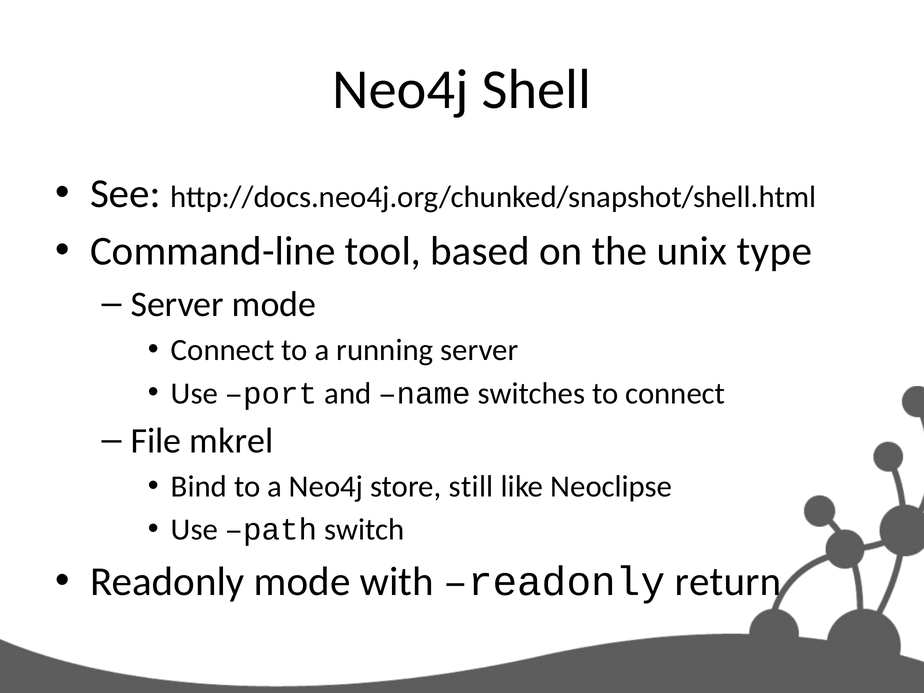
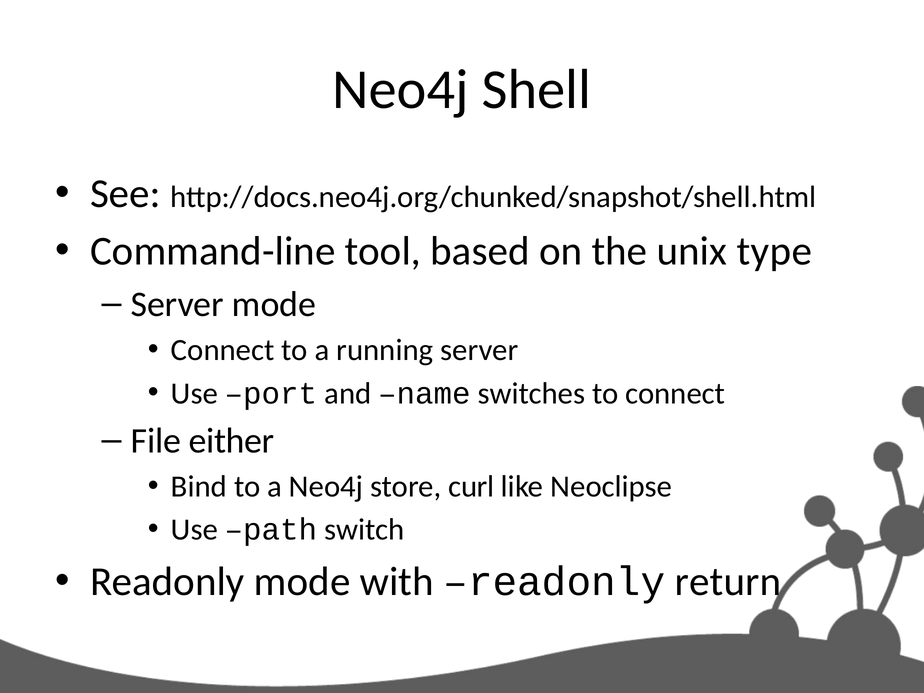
mkrel: mkrel -> either
still: still -> curl
